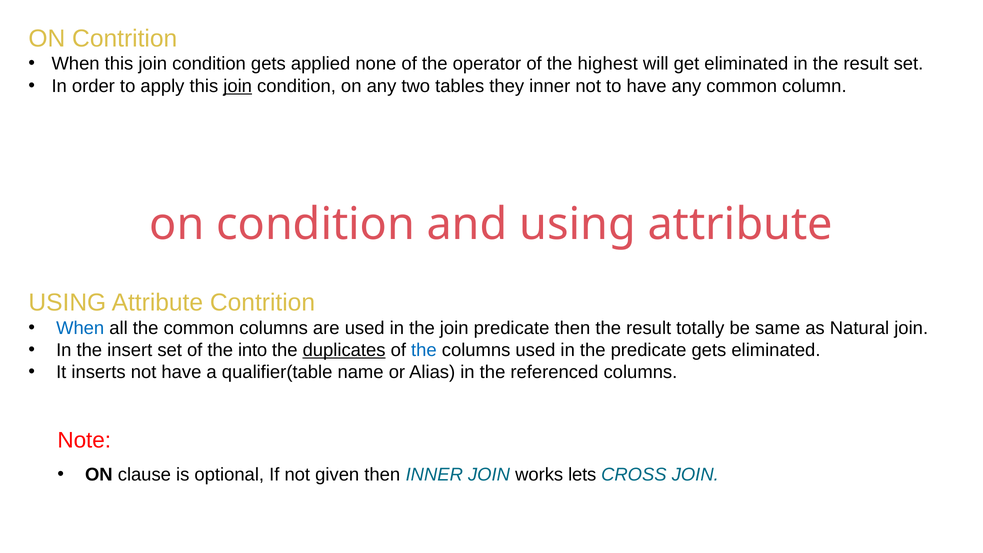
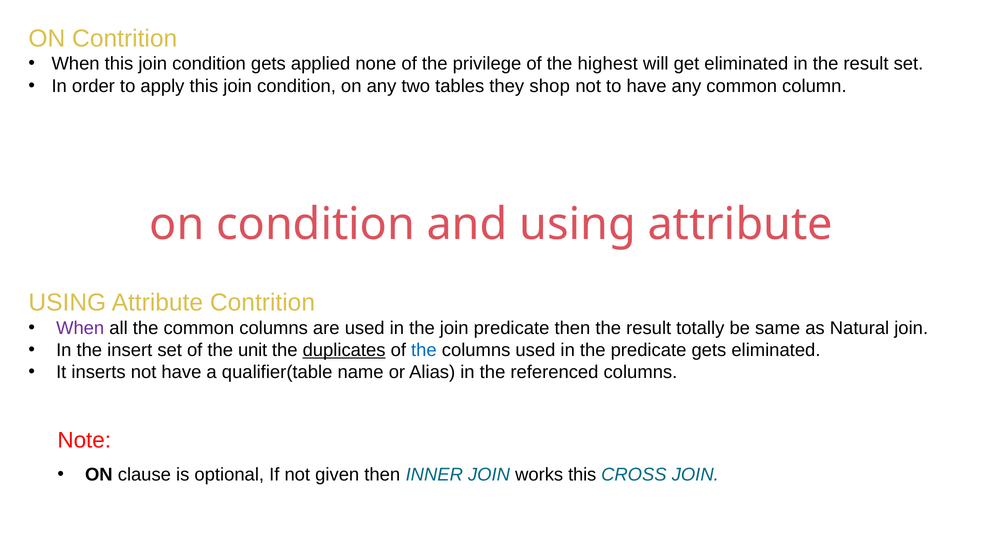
operator: operator -> privilege
join at (238, 86) underline: present -> none
they inner: inner -> shop
When at (80, 328) colour: blue -> purple
into: into -> unit
works lets: lets -> this
